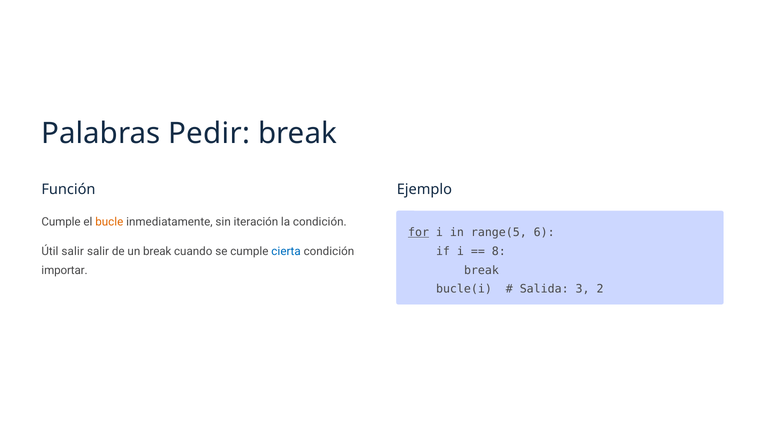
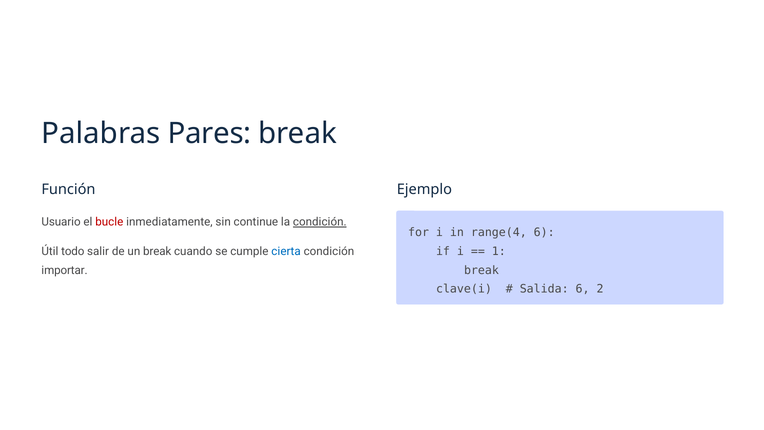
Pedir: Pedir -> Pares
Cumple at (61, 222): Cumple -> Usuario
bucle colour: orange -> red
iteración: iteración -> continue
condición at (320, 222) underline: none -> present
for underline: present -> none
range(5: range(5 -> range(4
8: 8 -> 1
Útil salir: salir -> todo
bucle(i: bucle(i -> clave(i
Salida 3: 3 -> 6
